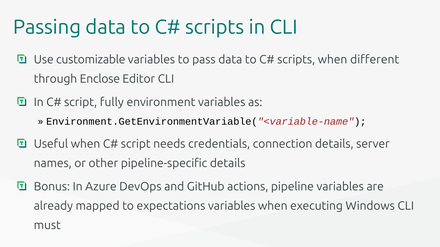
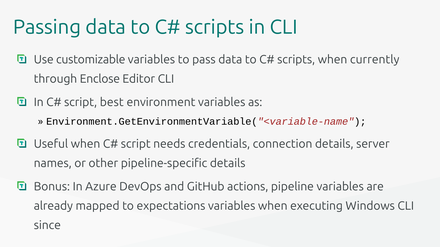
different: different -> currently
fully: fully -> best
must: must -> since
